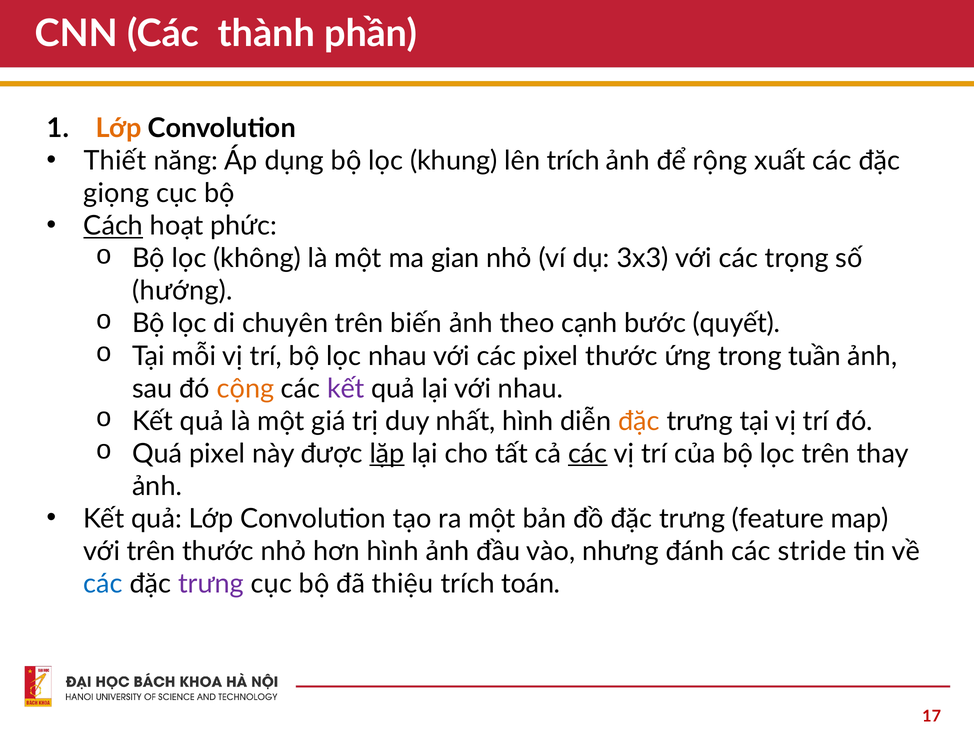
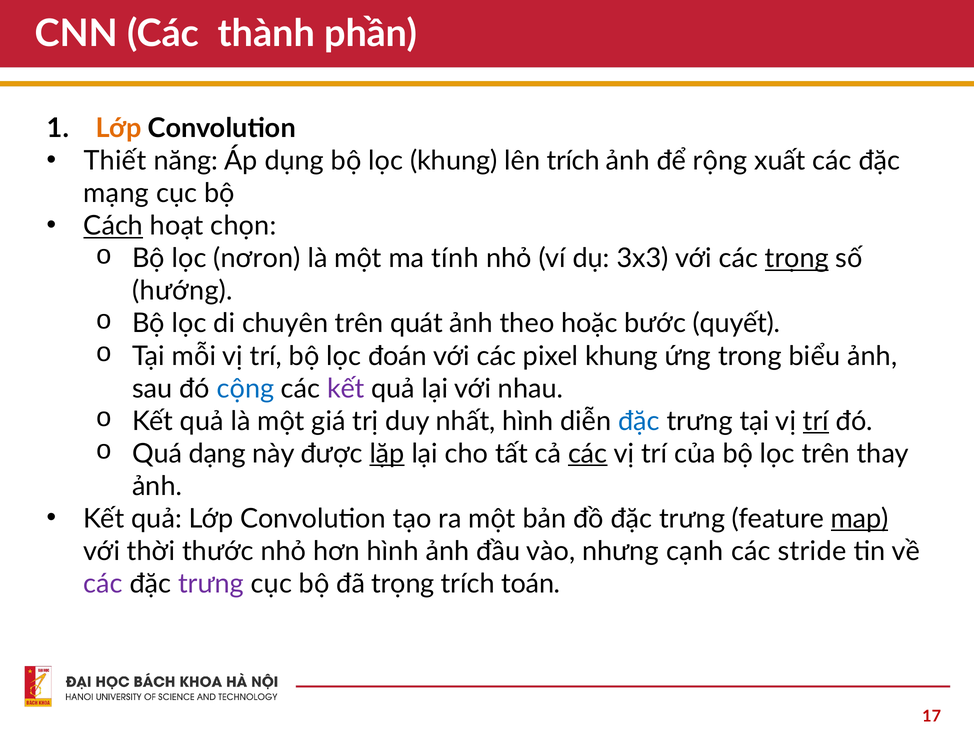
giọng: giọng -> mạng
phức: phức -> chọn
không: không -> nơron
gian: gian -> tính
trọng at (797, 258) underline: none -> present
biến: biến -> quát
cạnh: cạnh -> hoặc
lọc nhau: nhau -> đoán
pixel thước: thước -> khung
tuần: tuần -> biểu
cộng colour: orange -> blue
đặc at (639, 421) colour: orange -> blue
trí at (816, 421) underline: none -> present
Quá pixel: pixel -> dạng
map underline: none -> present
với trên: trên -> thời
đánh: đánh -> cạnh
các at (103, 583) colour: blue -> purple
đã thiệu: thiệu -> trọng
